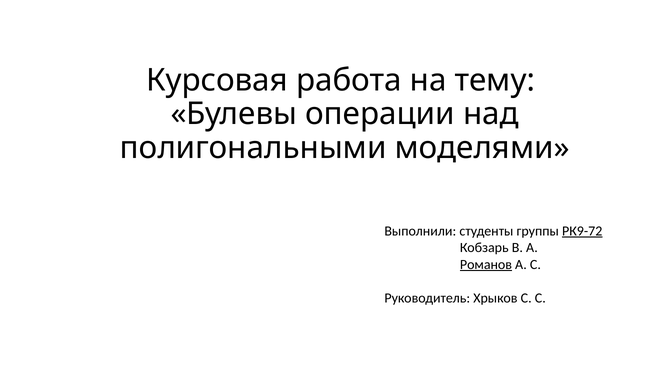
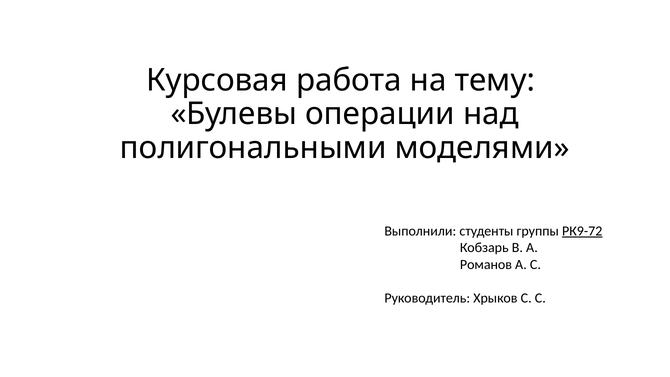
Романов underline: present -> none
